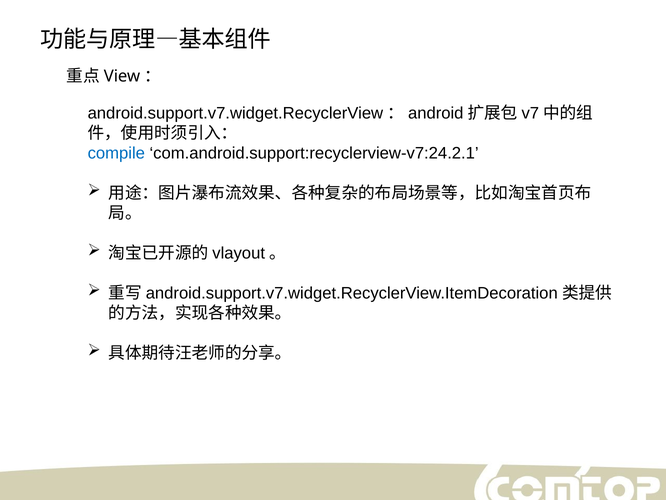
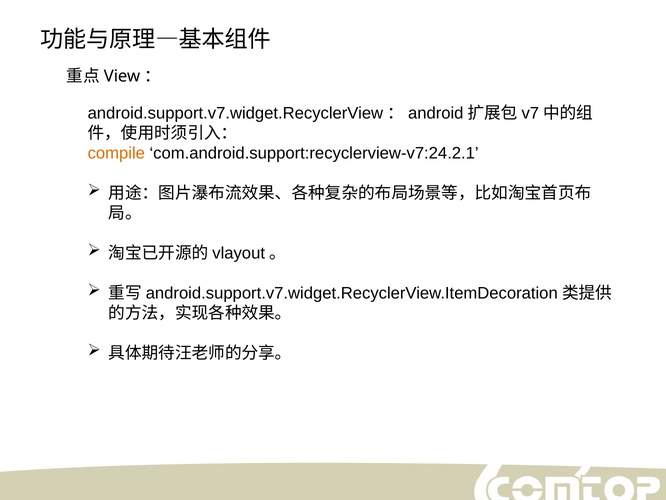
compile colour: blue -> orange
